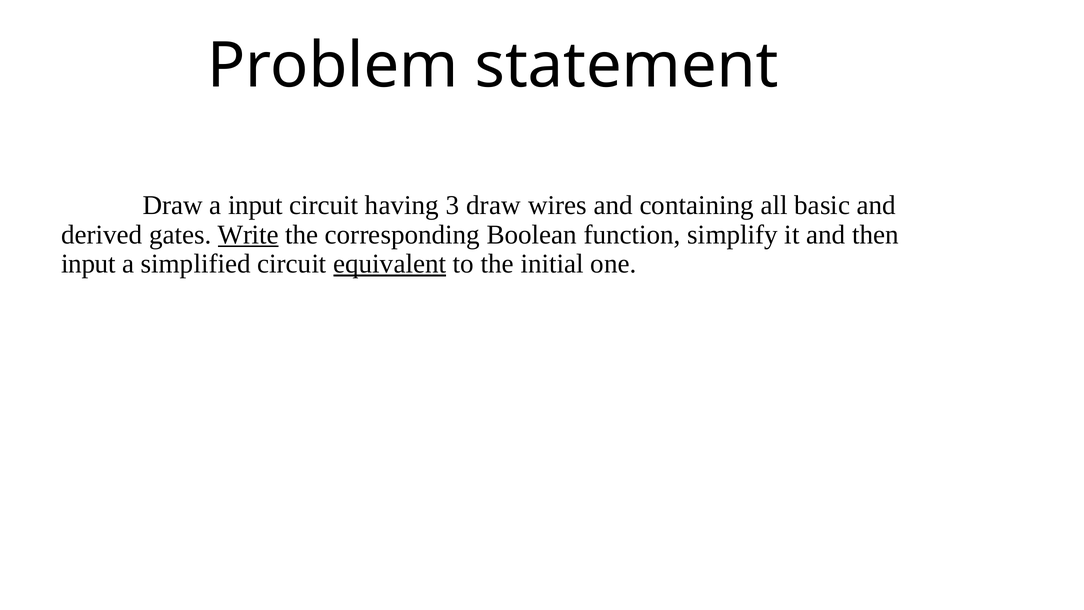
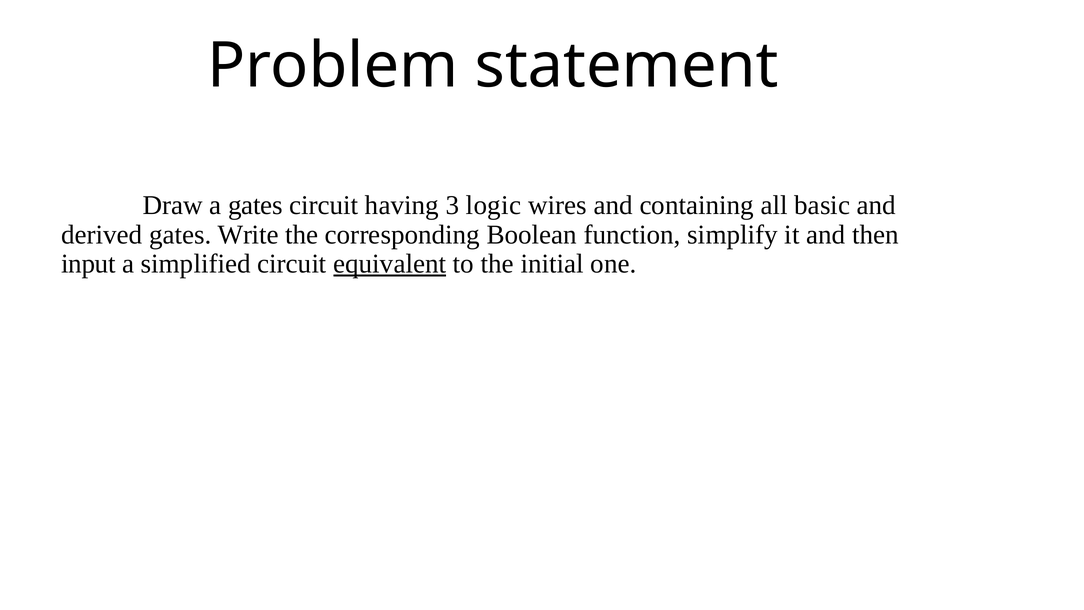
a input: input -> gates
3 draw: draw -> logic
Write underline: present -> none
